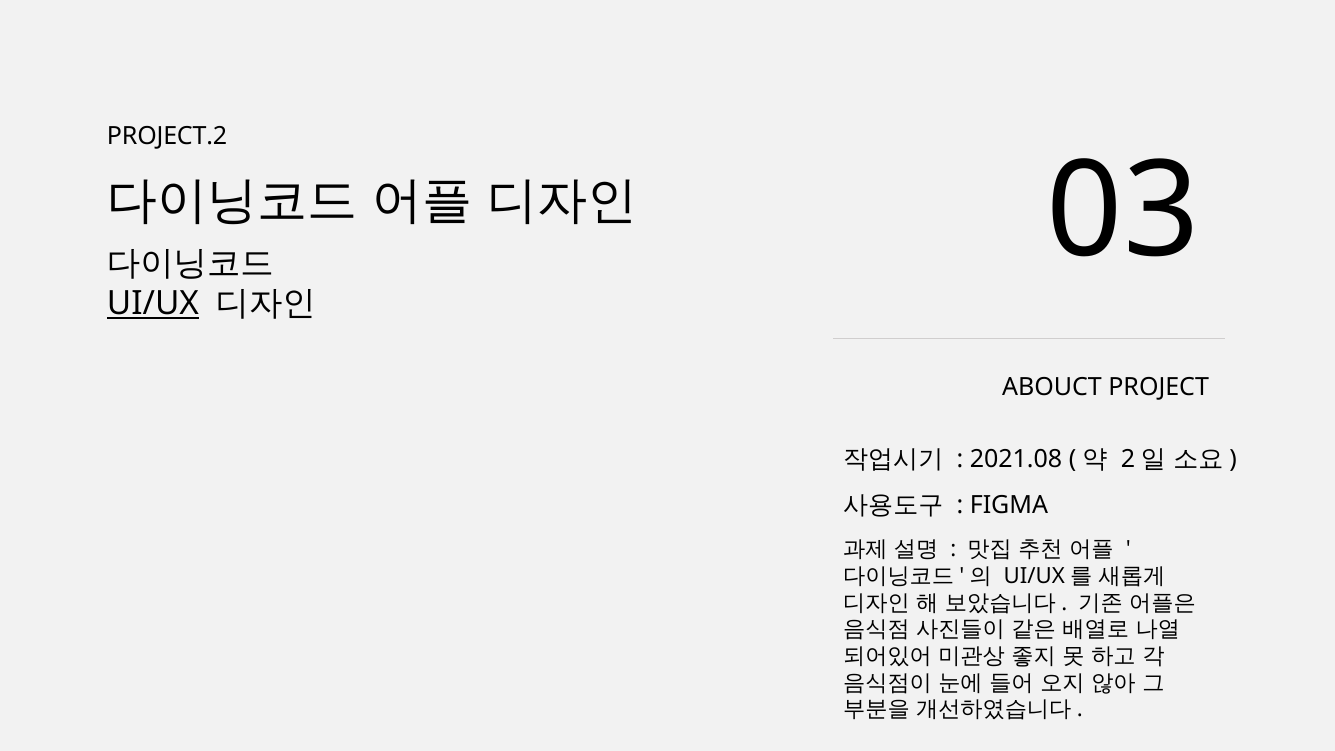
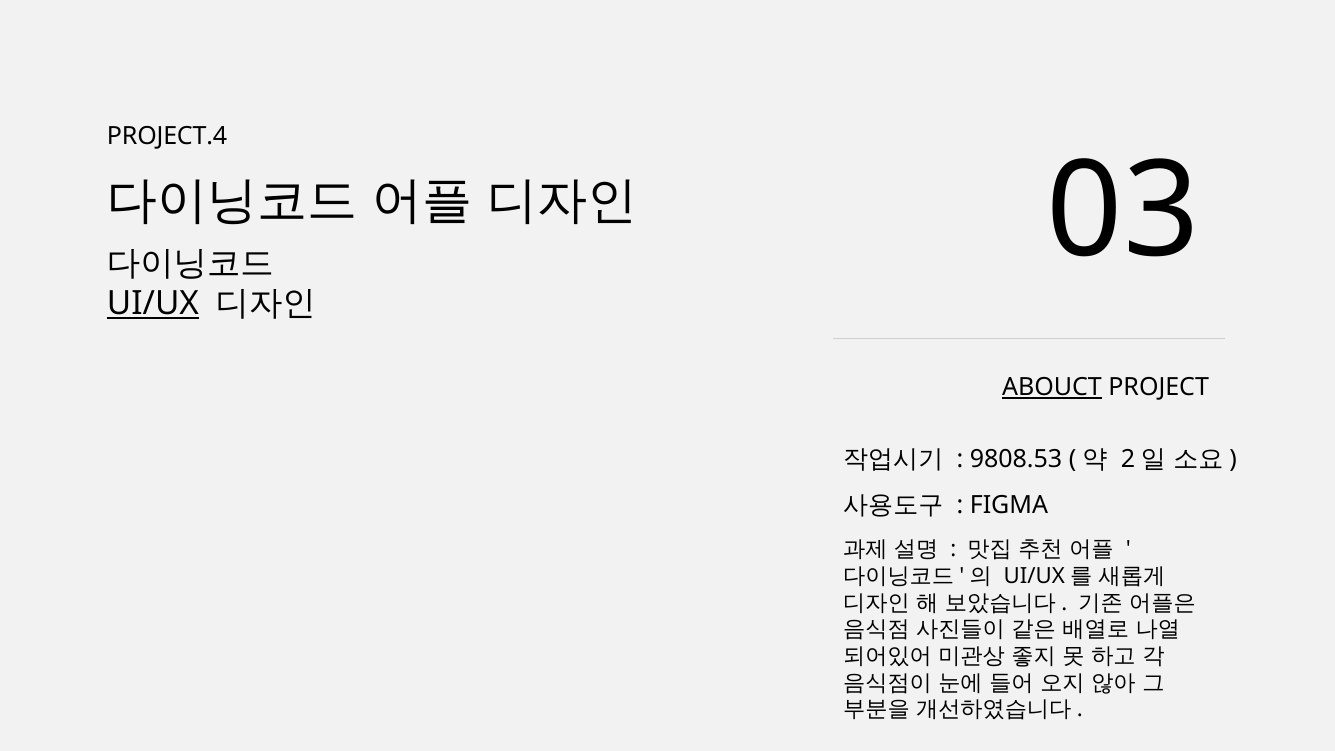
PROJECT.2: PROJECT.2 -> PROJECT.4
ABOUCT underline: none -> present
2021.08: 2021.08 -> 9808.53
